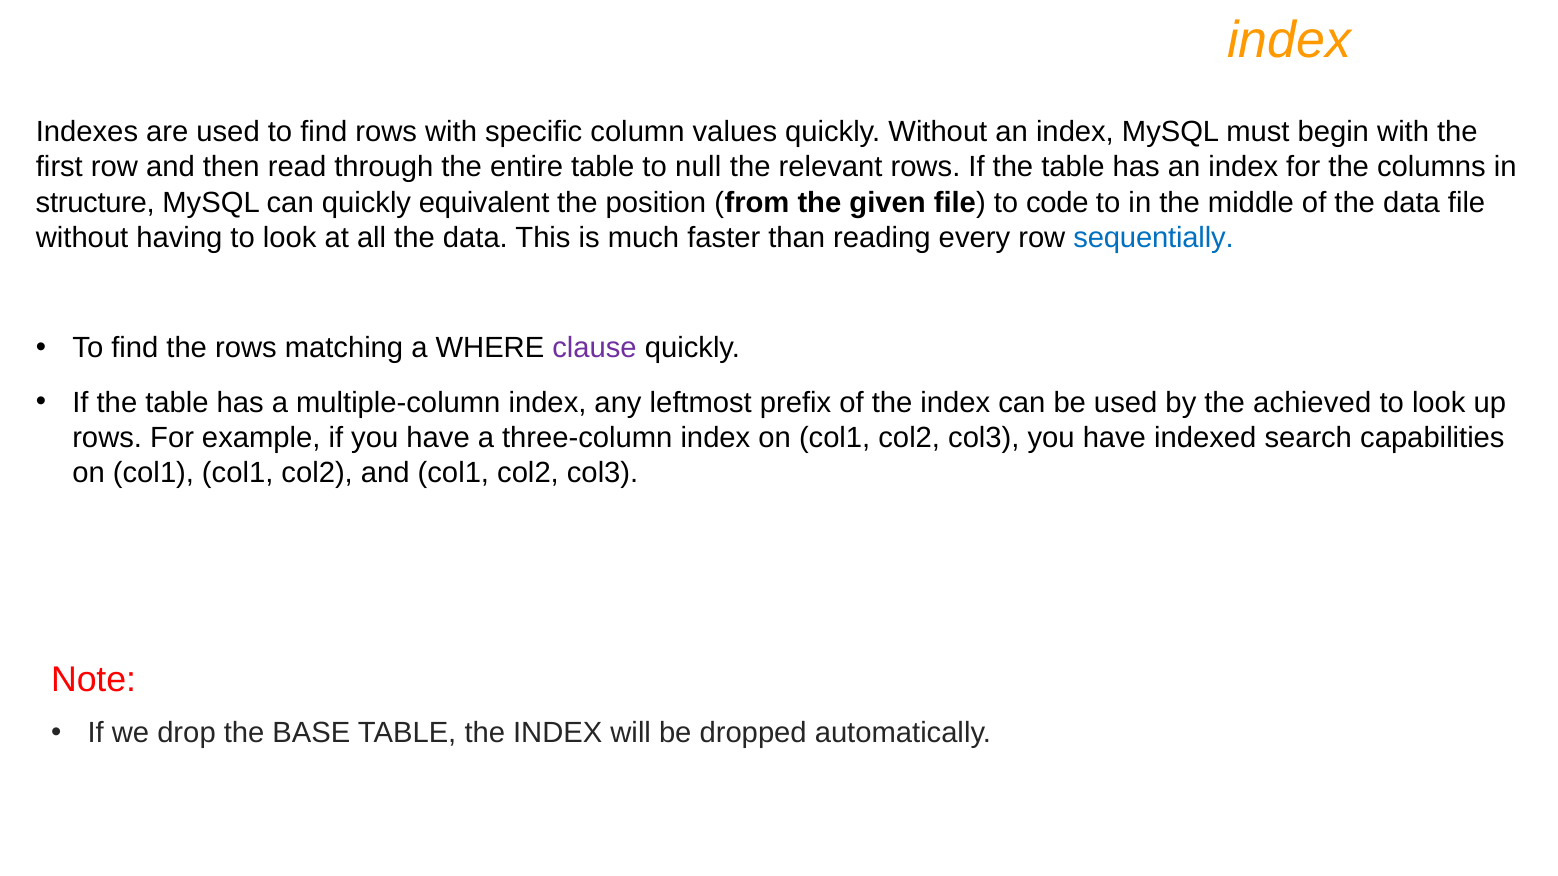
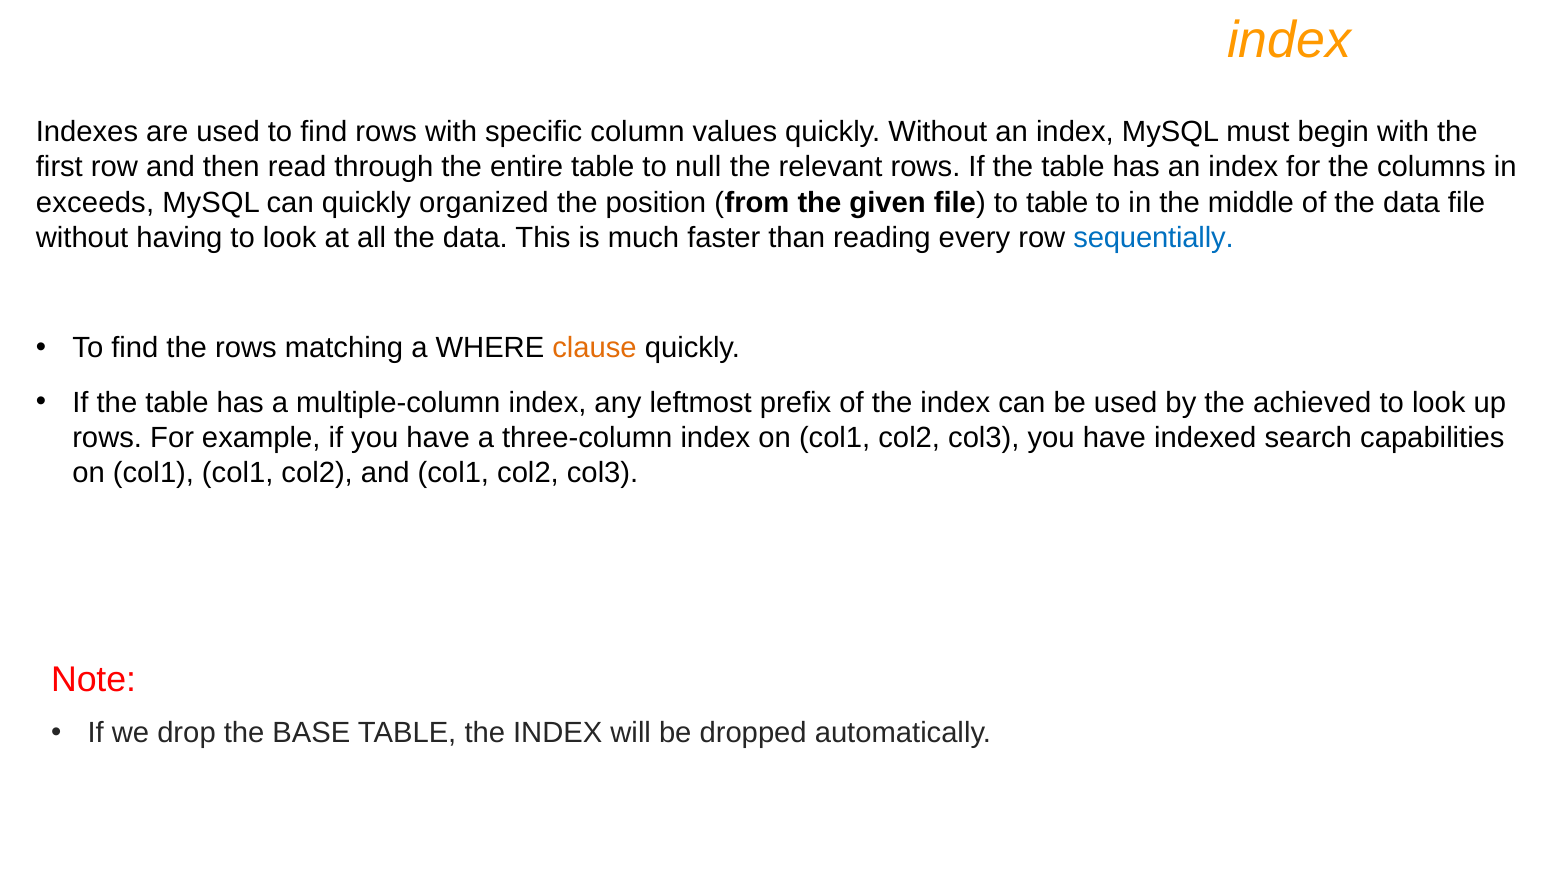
structure: structure -> exceeds
equivalent: equivalent -> organized
to code: code -> table
clause colour: purple -> orange
